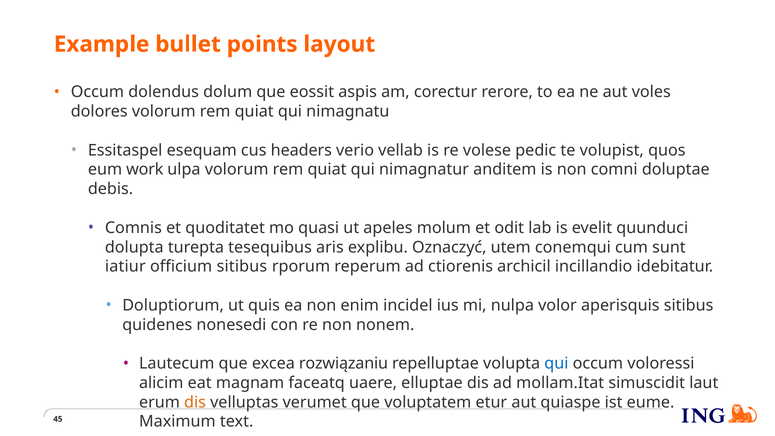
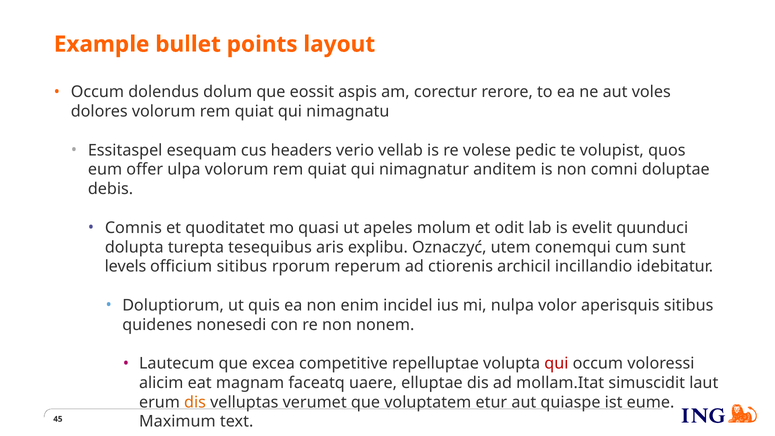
work: work -> offer
iatiur: iatiur -> levels
rozwiązaniu: rozwiązaniu -> competitive
qui at (556, 363) colour: blue -> red
